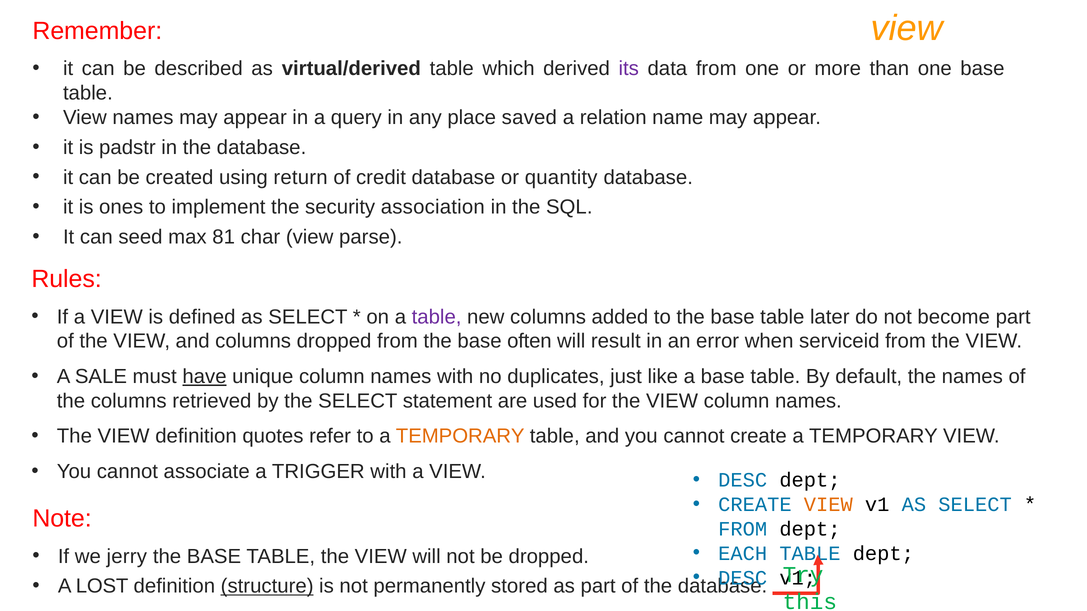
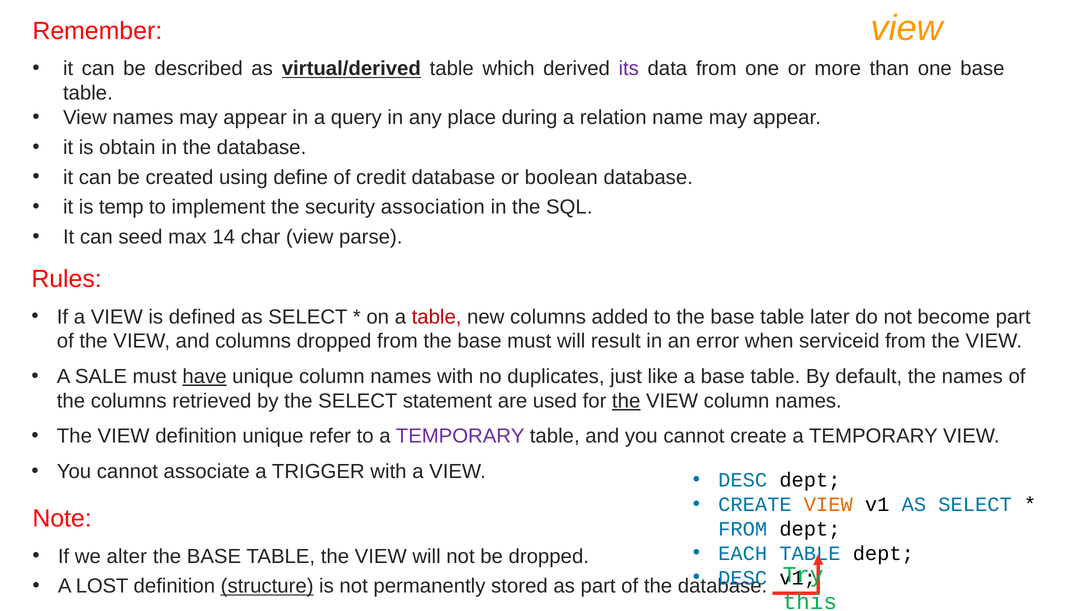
virtual/derived underline: none -> present
saved: saved -> during
padstr: padstr -> obtain
return: return -> define
quantity: quantity -> boolean
ones: ones -> temp
81: 81 -> 14
table at (437, 317) colour: purple -> red
base often: often -> must
the at (626, 401) underline: none -> present
definition quotes: quotes -> unique
TEMPORARY at (460, 437) colour: orange -> purple
jerry: jerry -> alter
